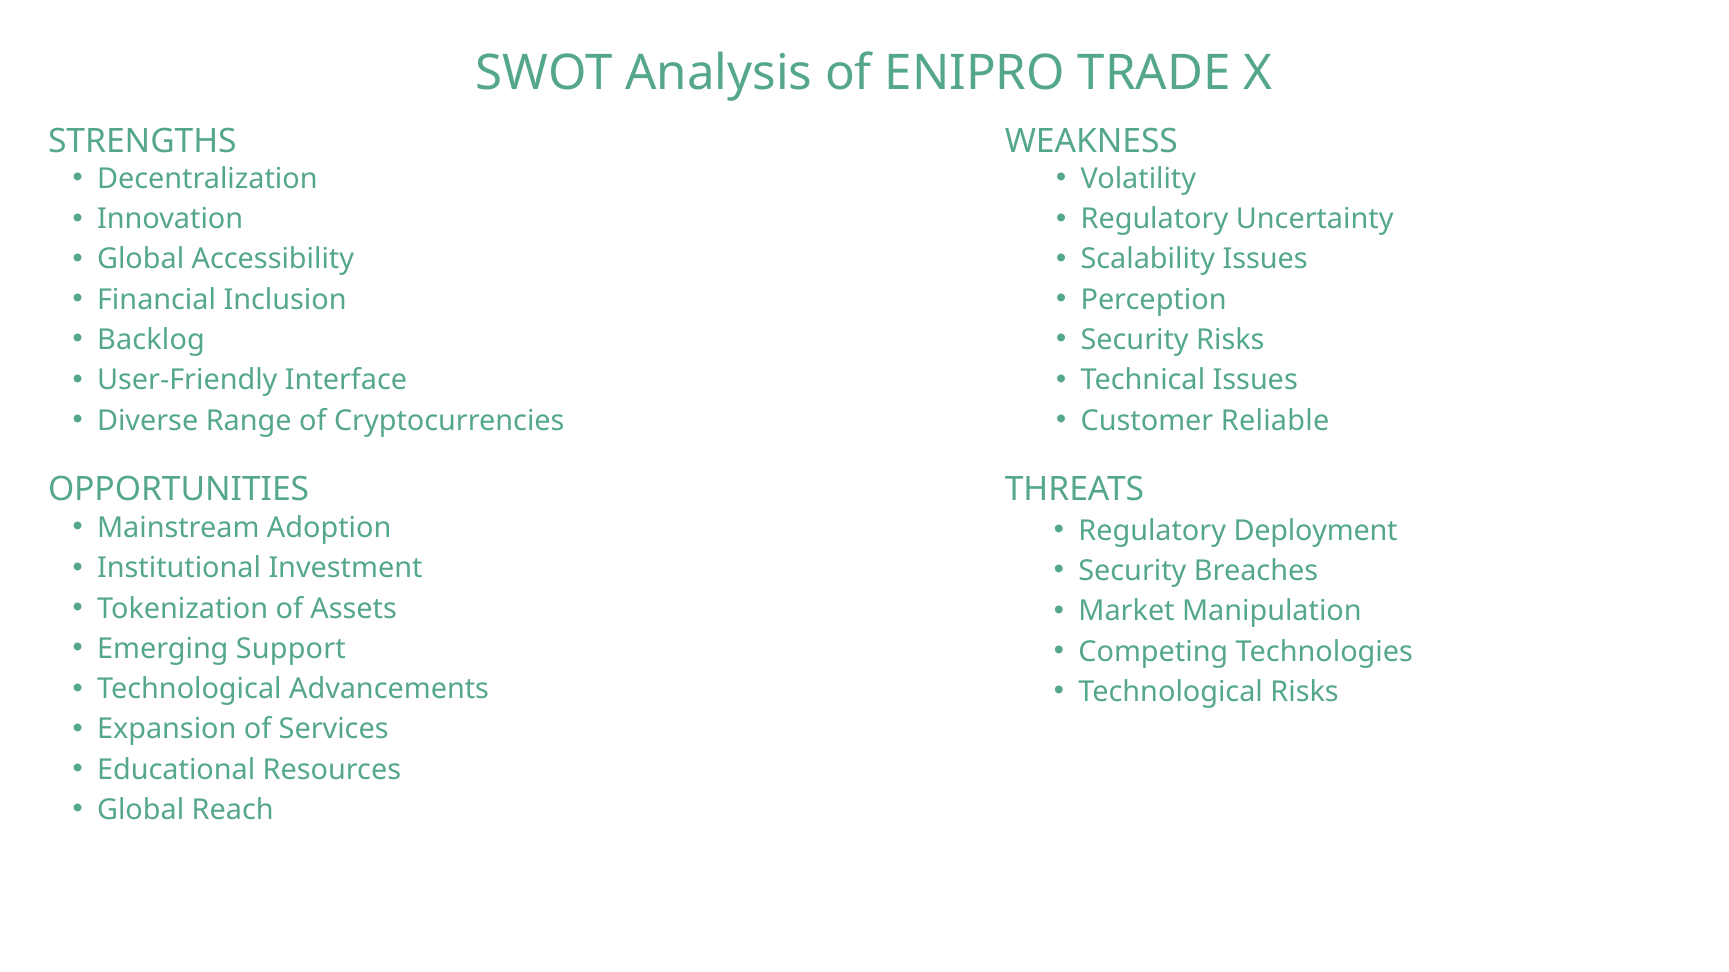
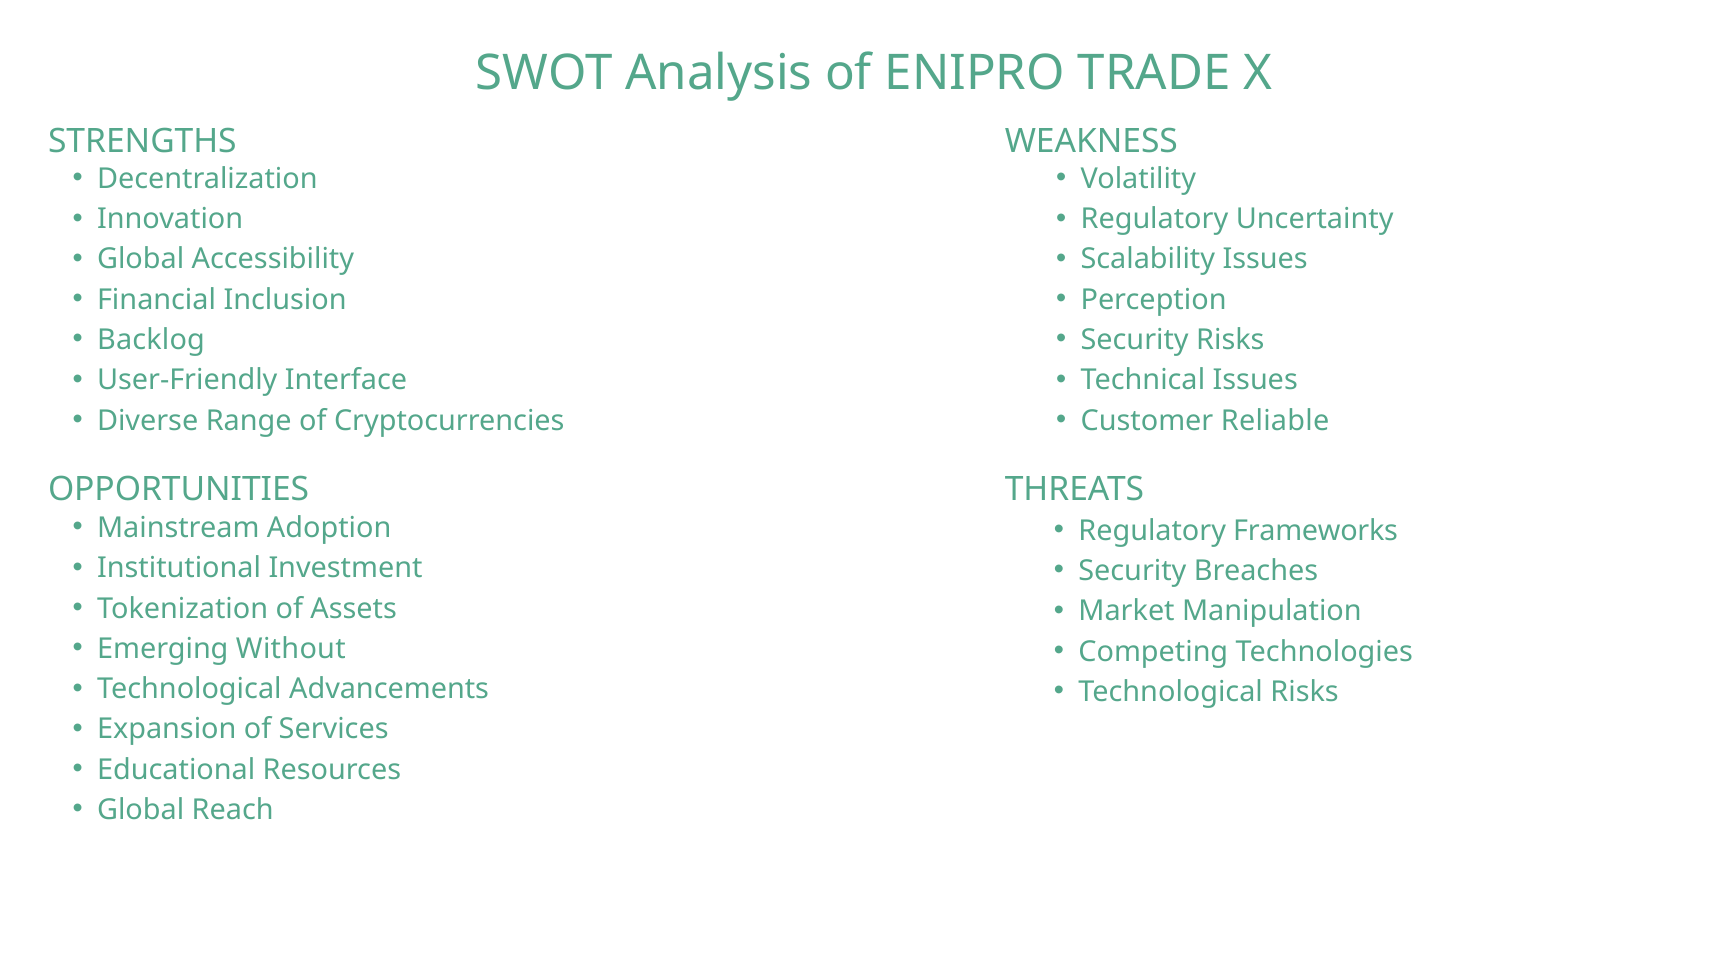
Deployment: Deployment -> Frameworks
Support: Support -> Without
